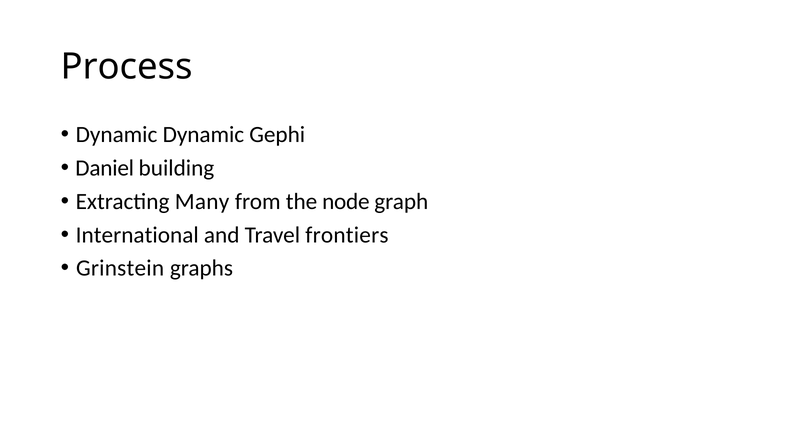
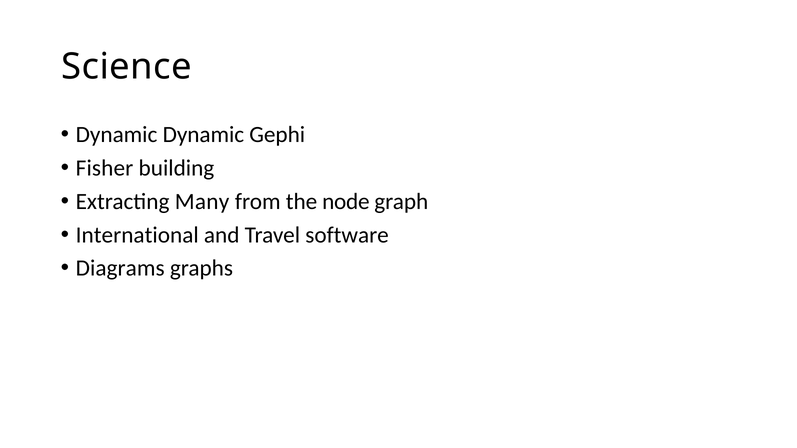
Process: Process -> Science
Daniel: Daniel -> Fisher
frontiers: frontiers -> software
Grinstein: Grinstein -> Diagrams
